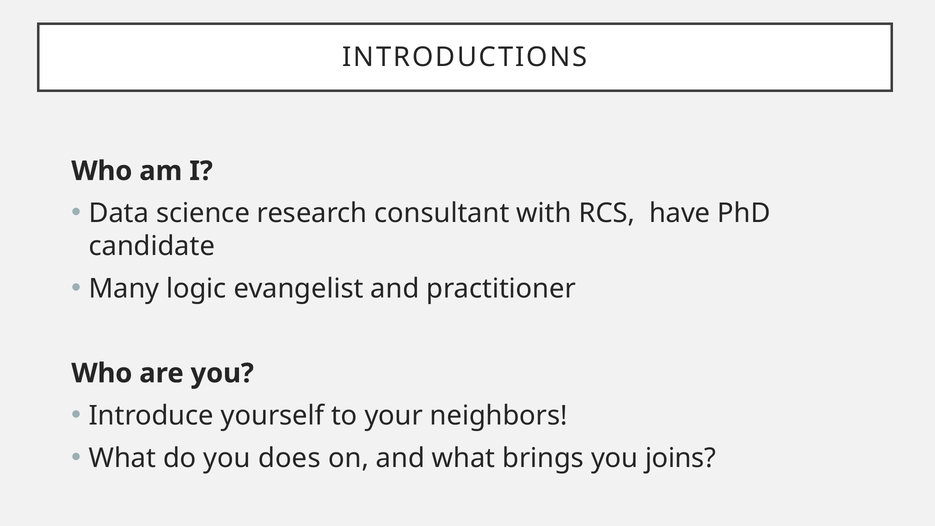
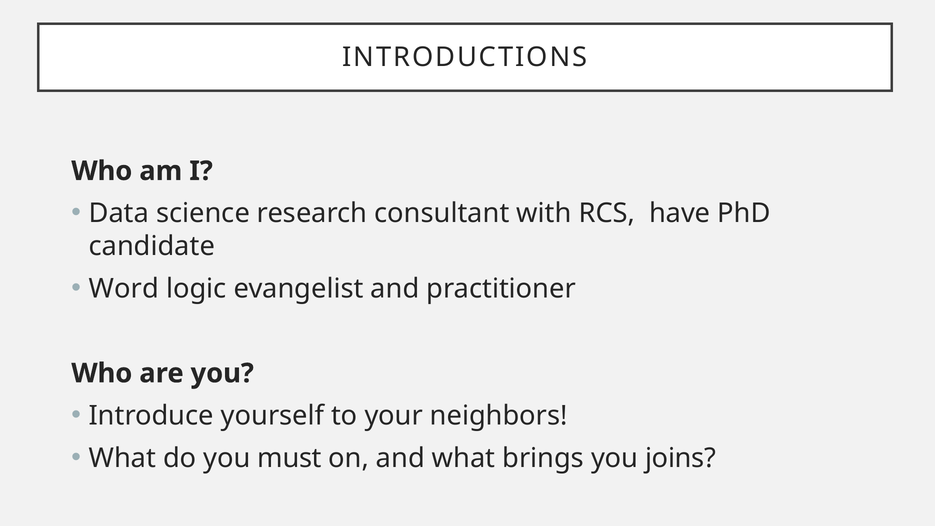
Many: Many -> Word
does: does -> must
